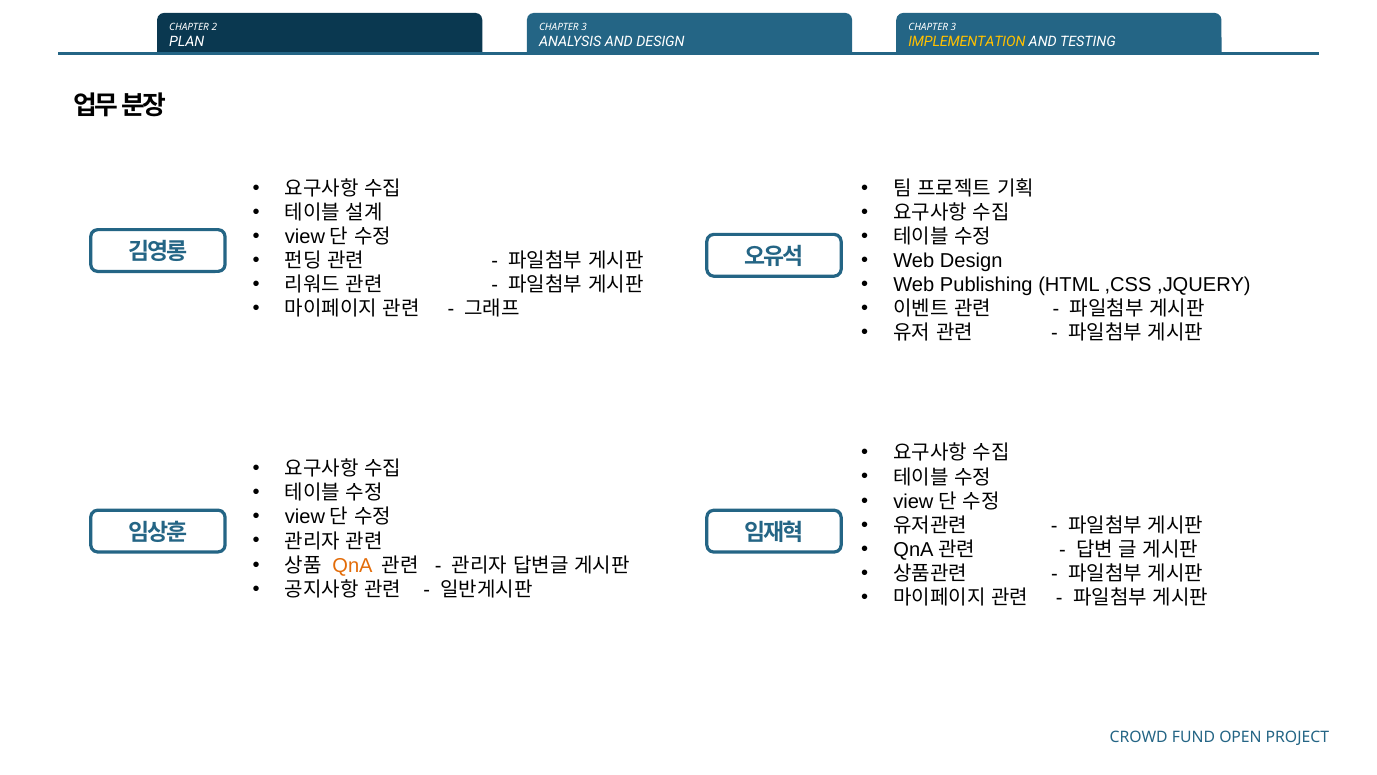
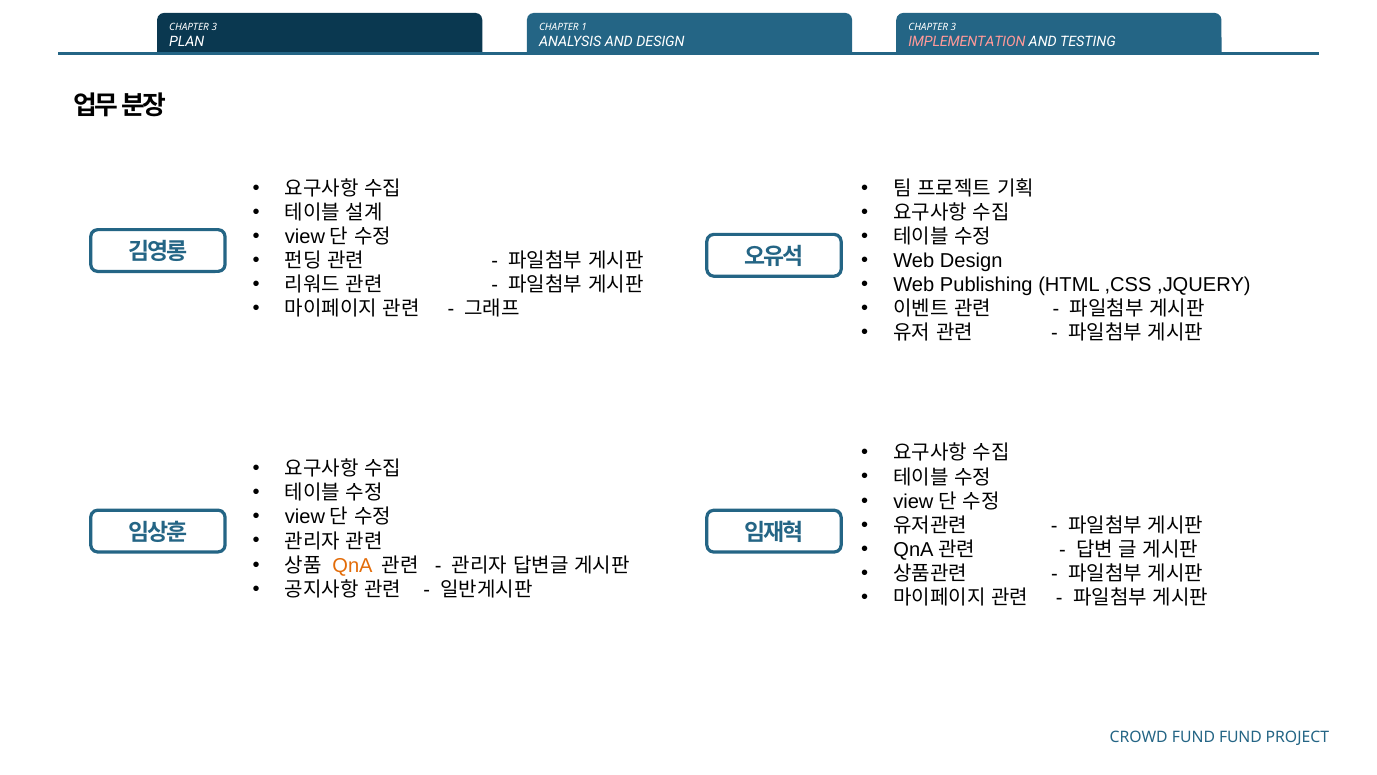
2 at (214, 27): 2 -> 3
3 at (584, 27): 3 -> 1
IMPLEMENTATION colour: yellow -> pink
FUND OPEN: OPEN -> FUND
